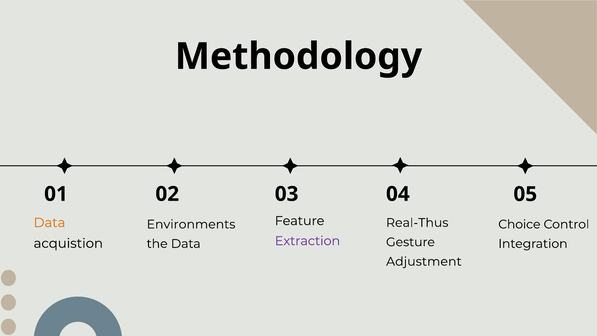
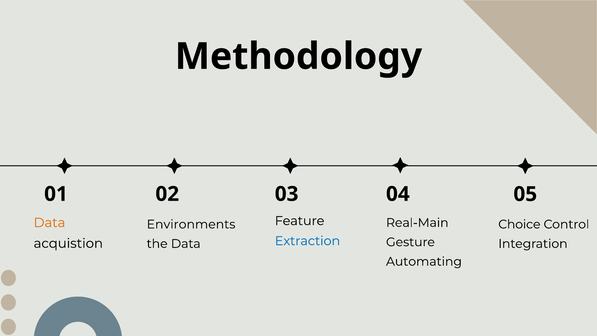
Real-Thus: Real-Thus -> Real-Main
Extraction colour: purple -> blue
Adjustment: Adjustment -> Automating
